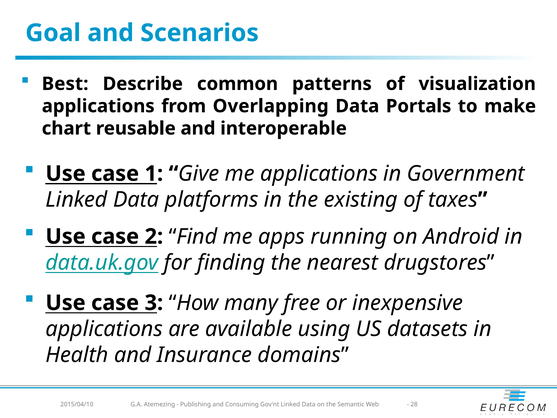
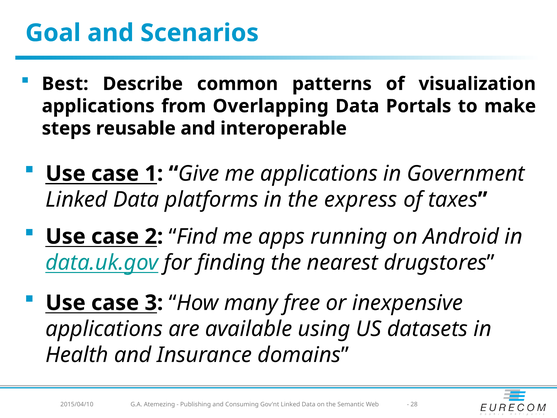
chart: chart -> steps
existing: existing -> express
